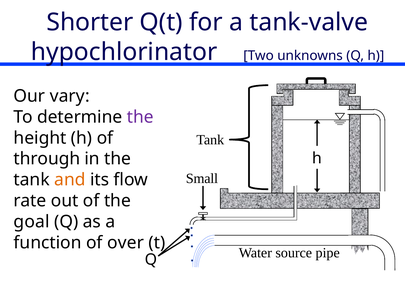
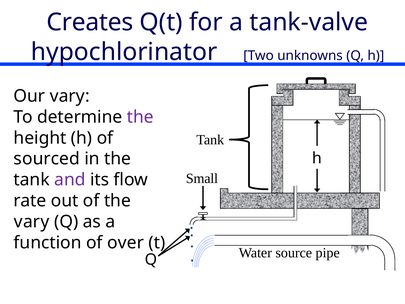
Shorter: Shorter -> Creates
through: through -> sourced
and colour: orange -> purple
goal at (32, 222): goal -> vary
